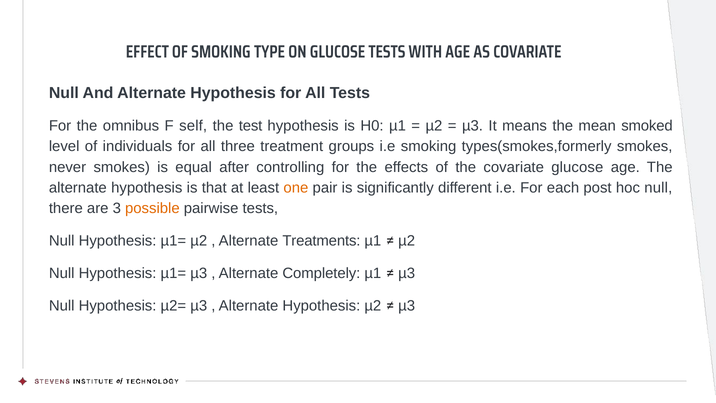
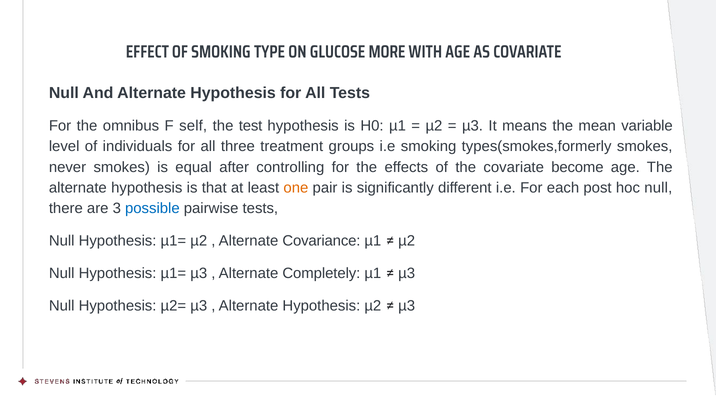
GLUCOSE TESTS: TESTS -> MORE
smoked: smoked -> variable
covariate glucose: glucose -> become
possible colour: orange -> blue
Treatments: Treatments -> Covariance
